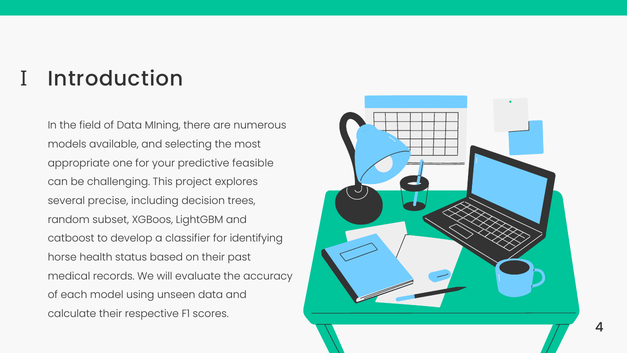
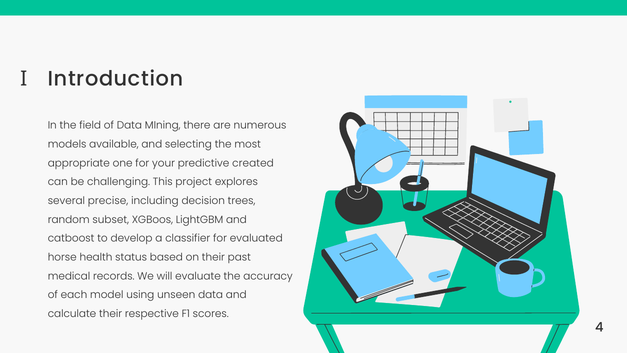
feasible: feasible -> created
identifying: identifying -> evaluated
